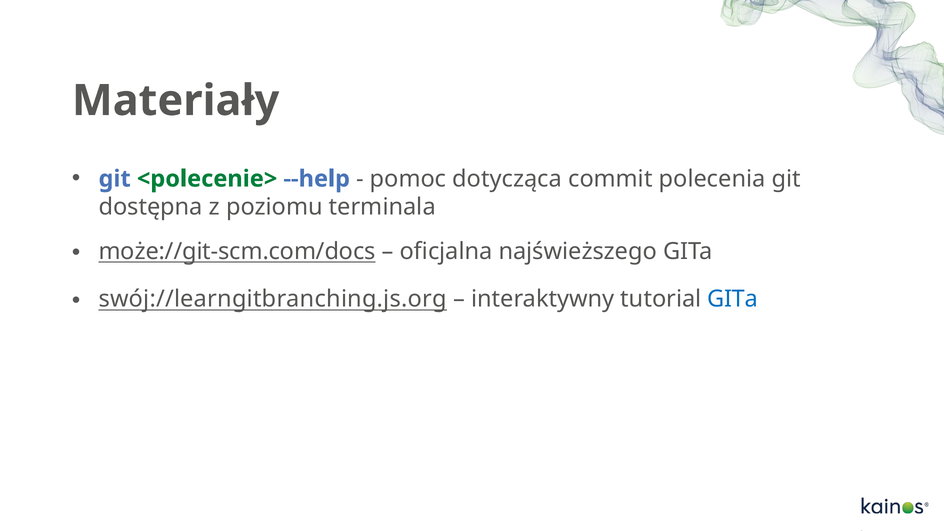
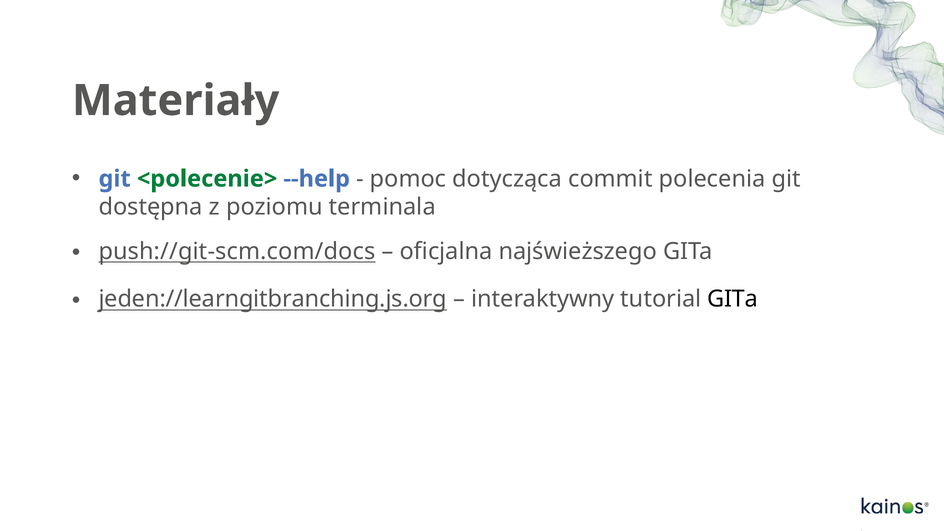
może://git-scm.com/docs: może://git-scm.com/docs -> push://git-scm.com/docs
swój://learngitbranching.js.org: swój://learngitbranching.js.org -> jeden://learngitbranching.js.org
GITa at (733, 299) colour: blue -> black
